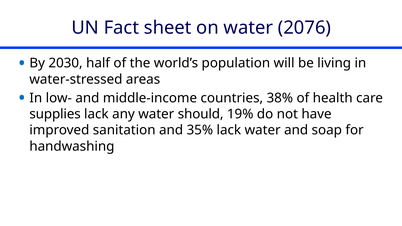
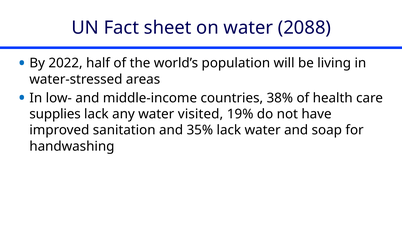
2076: 2076 -> 2088
2030: 2030 -> 2022
should: should -> visited
